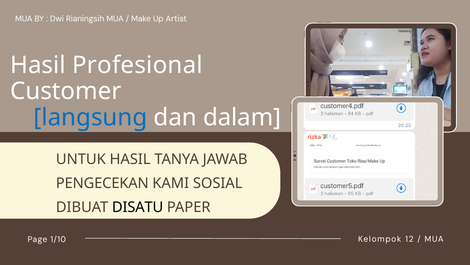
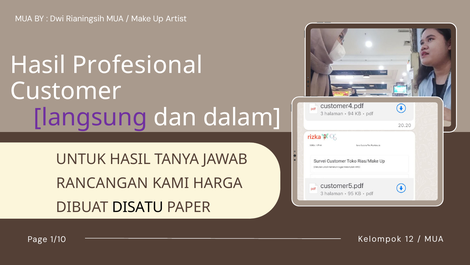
langsung colour: blue -> purple
PENGECEKAN: PENGECEKAN -> RANCANGAN
SOSIAL: SOSIAL -> HARGA
